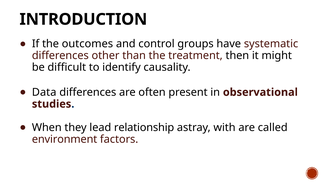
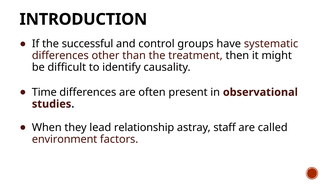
outcomes: outcomes -> successful
Data: Data -> Time
with: with -> staff
